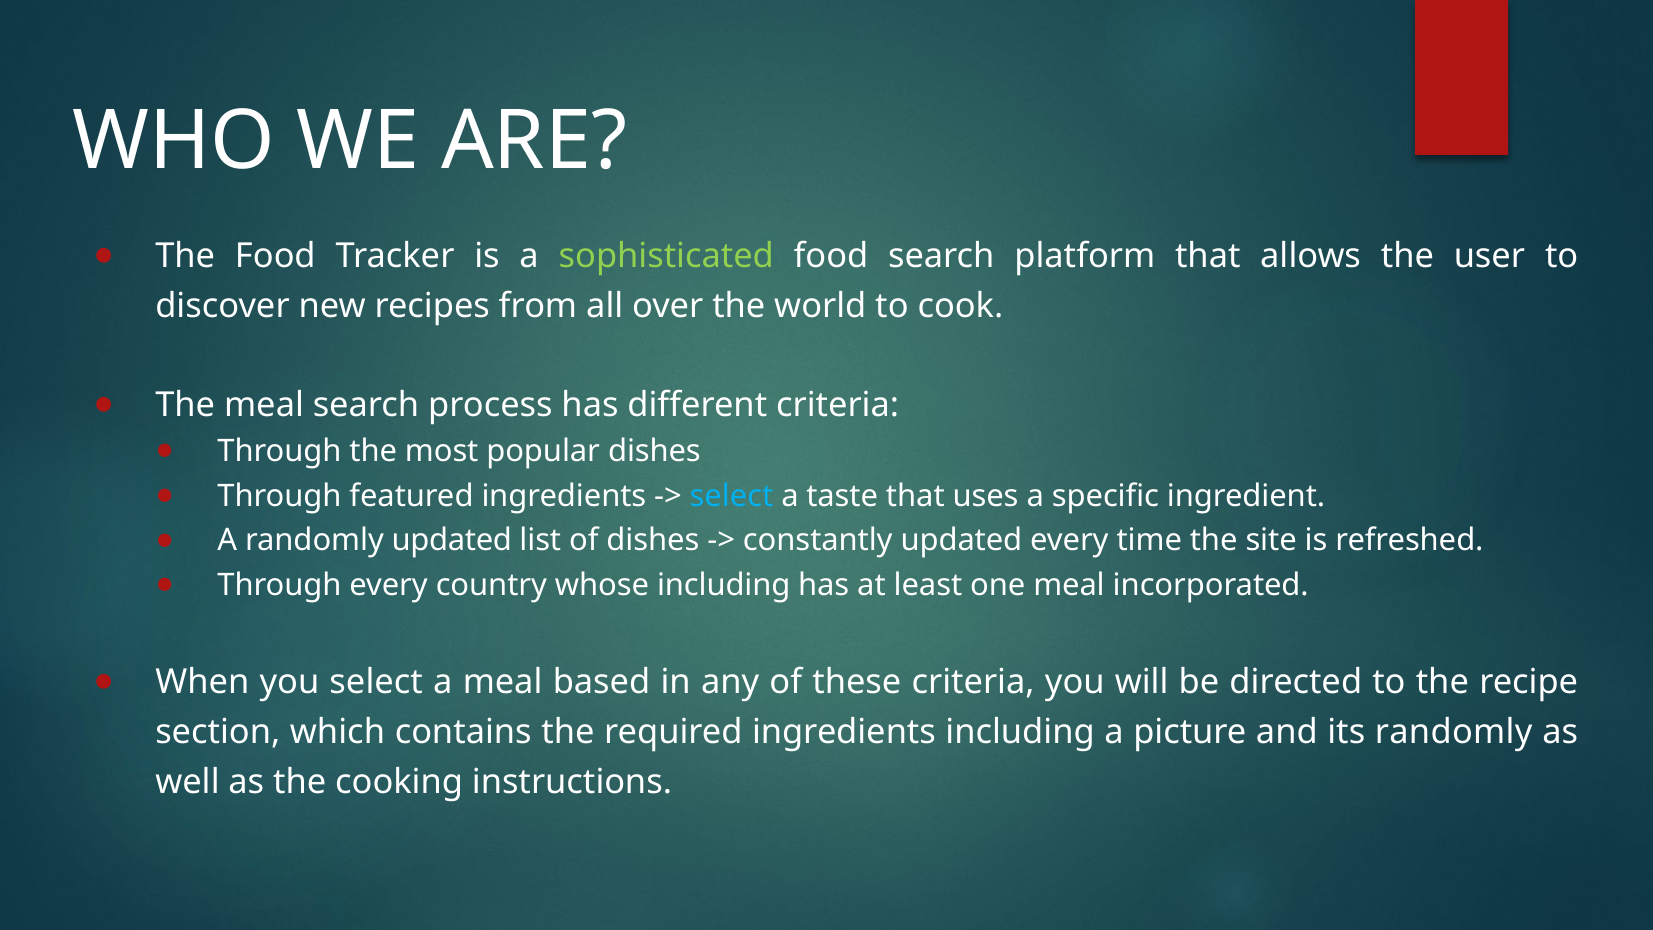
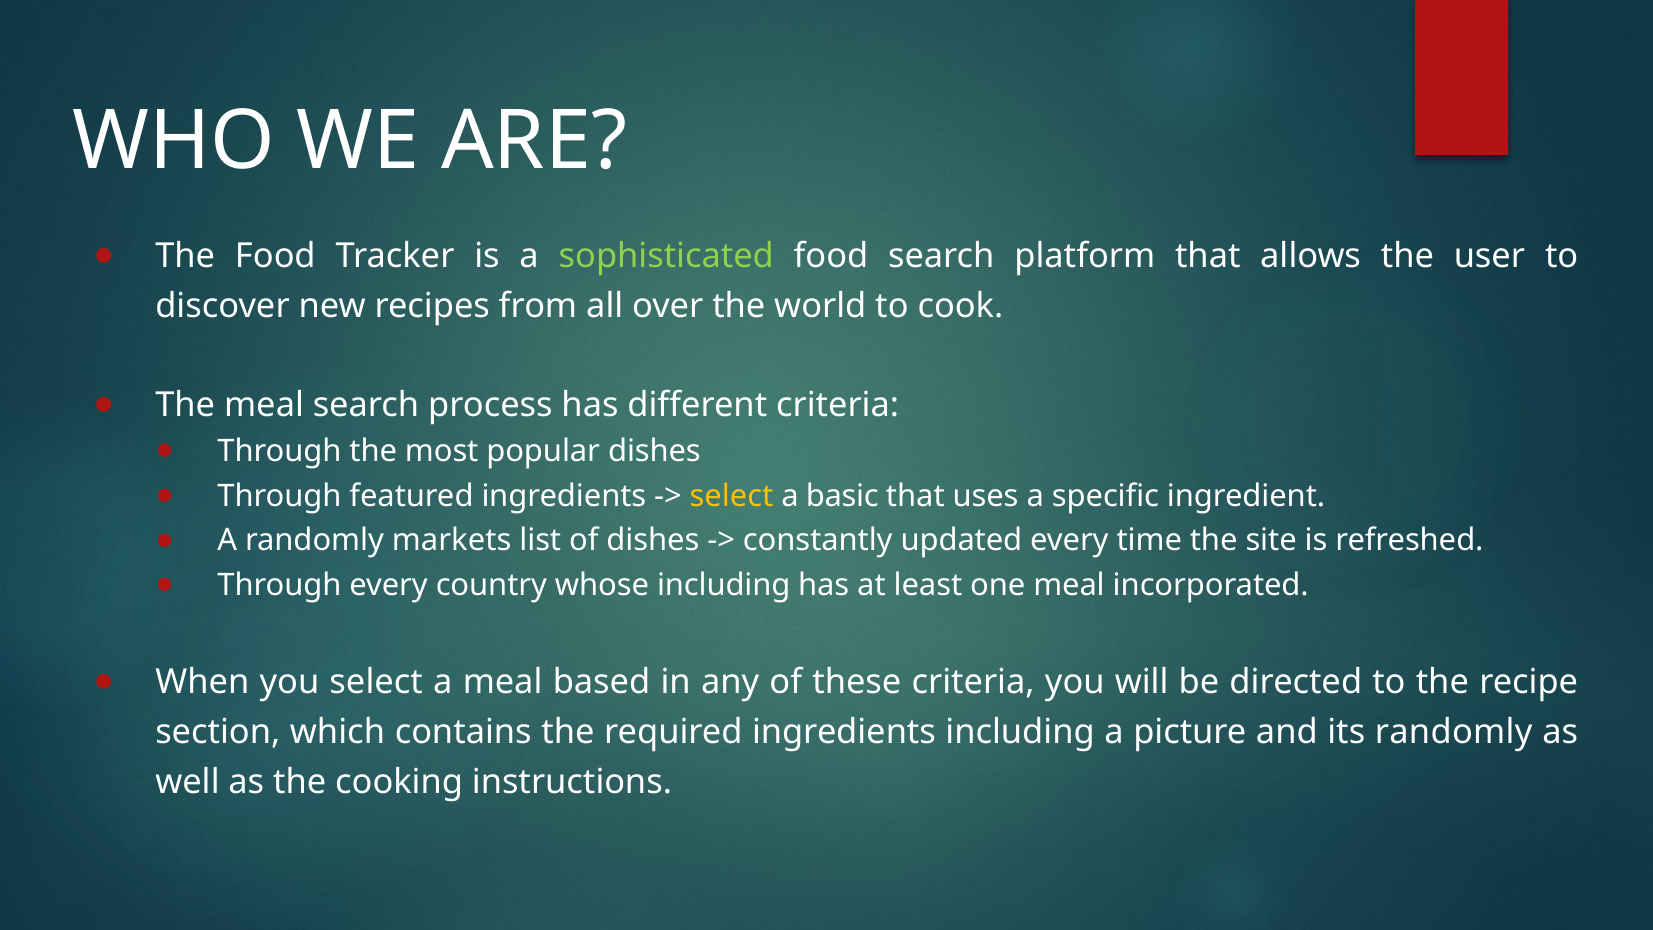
select at (731, 496) colour: light blue -> yellow
taste: taste -> basic
randomly updated: updated -> markets
